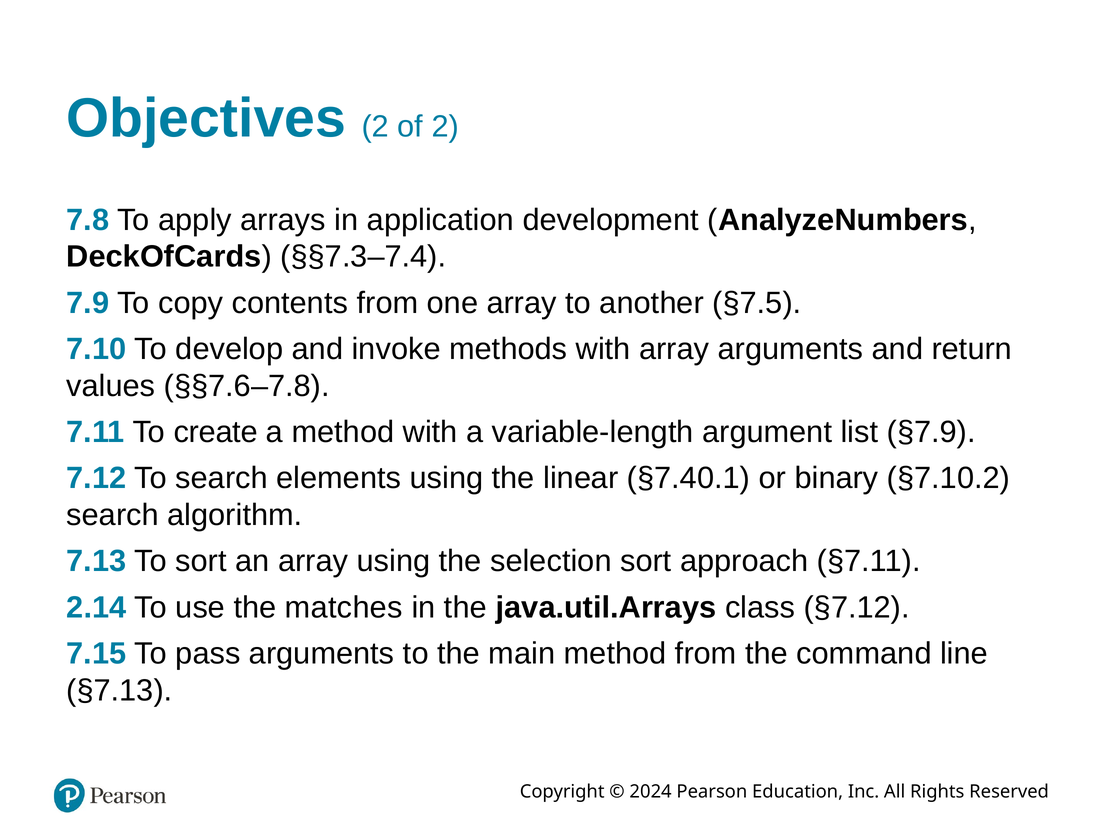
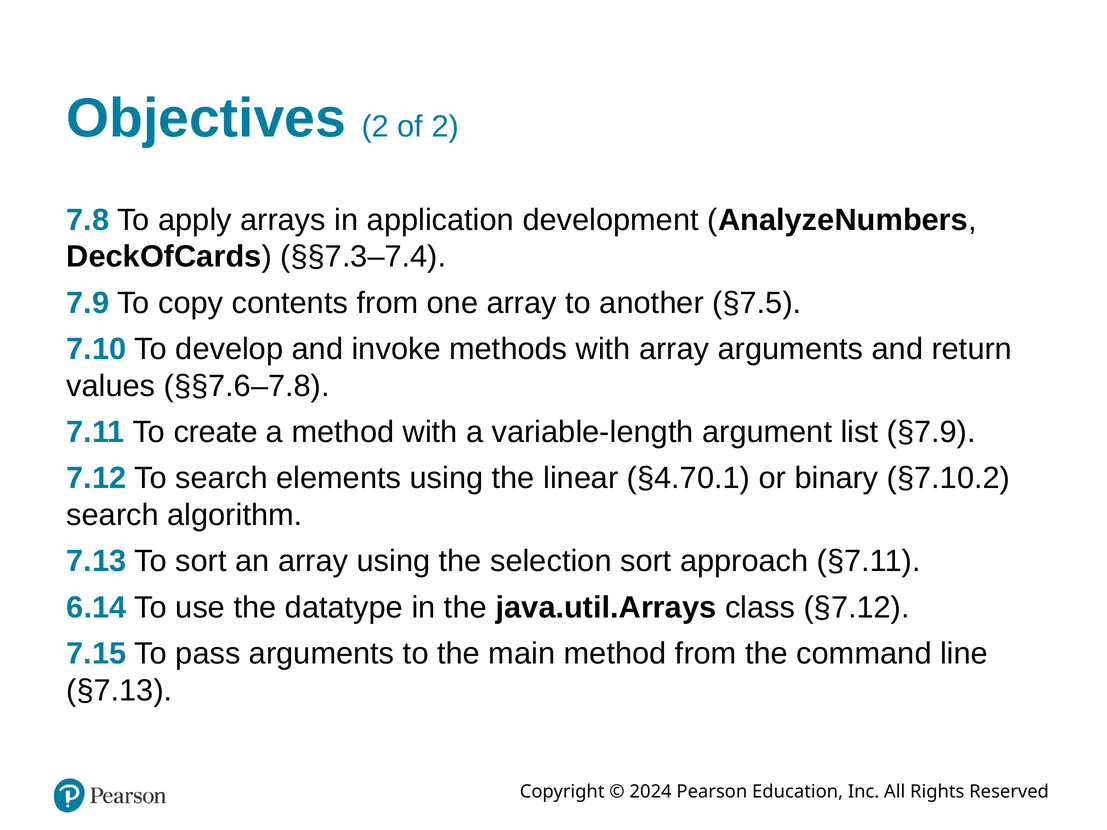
§7.40.1: §7.40.1 -> §4.70.1
2.14: 2.14 -> 6.14
matches: matches -> datatype
